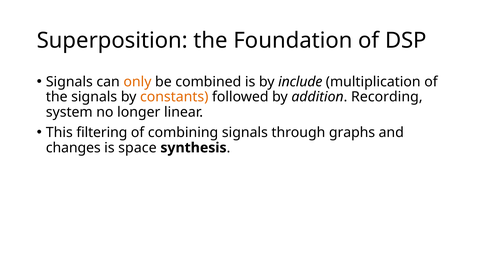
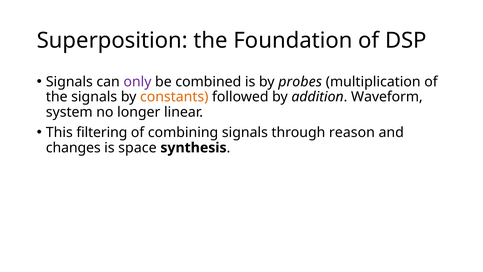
only colour: orange -> purple
include: include -> probes
Recording: Recording -> Waveform
graphs: graphs -> reason
